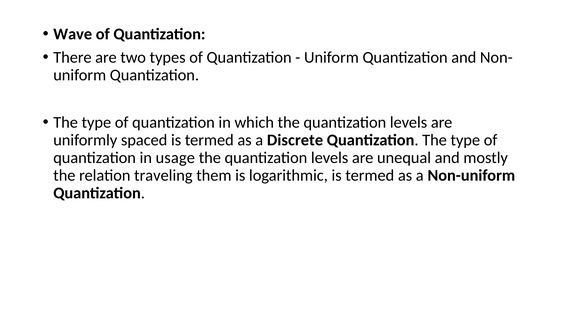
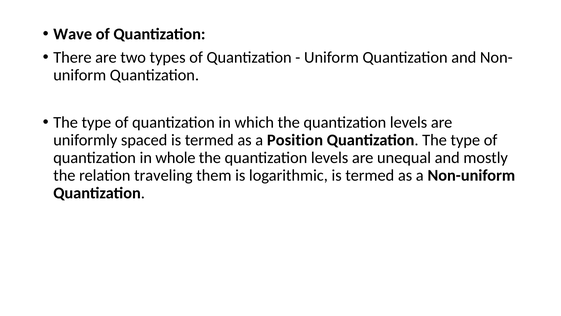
Discrete: Discrete -> Position
usage: usage -> whole
